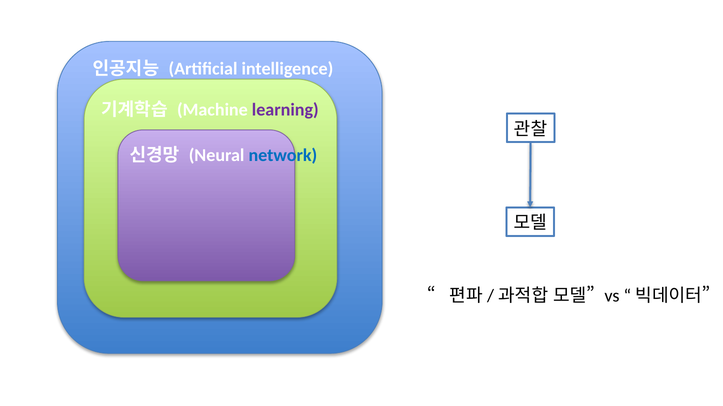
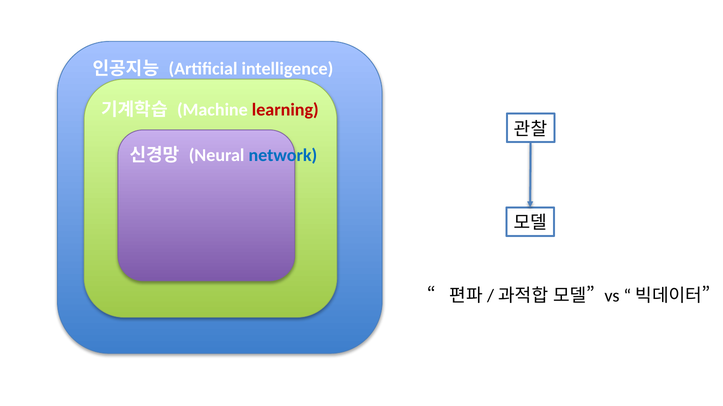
learning colour: purple -> red
